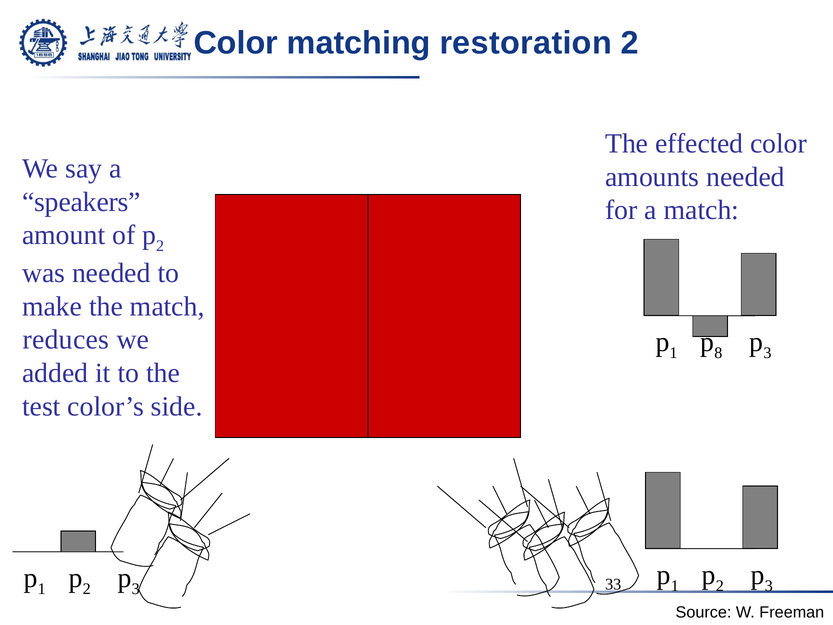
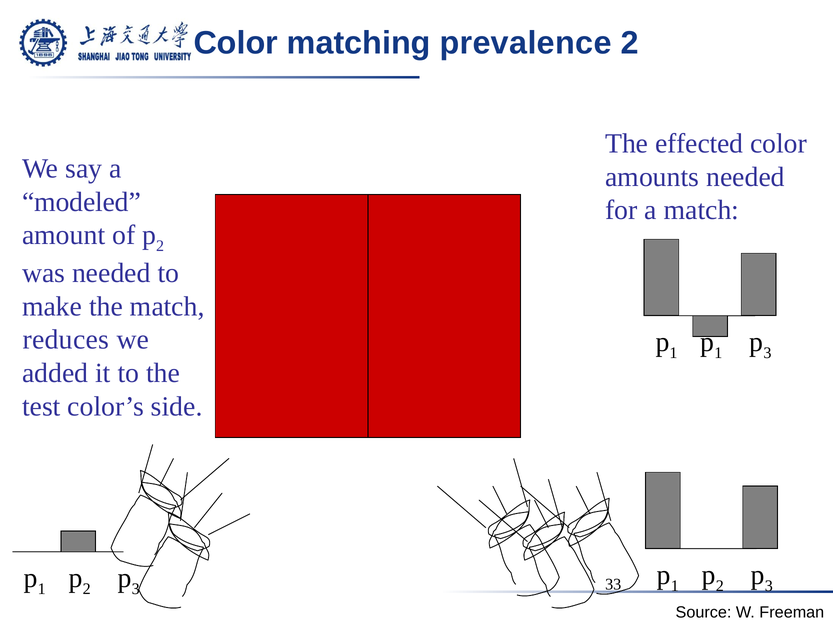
restoration: restoration -> prevalence
speakers: speakers -> modeled
8 at (718, 353): 8 -> 1
